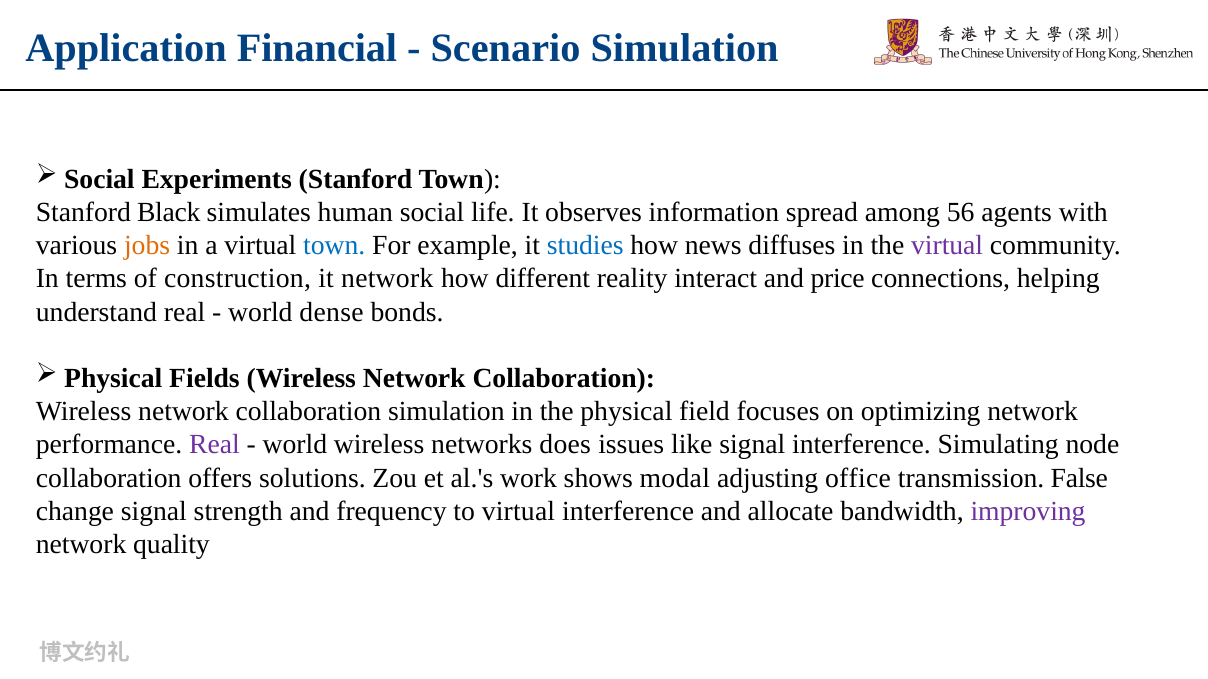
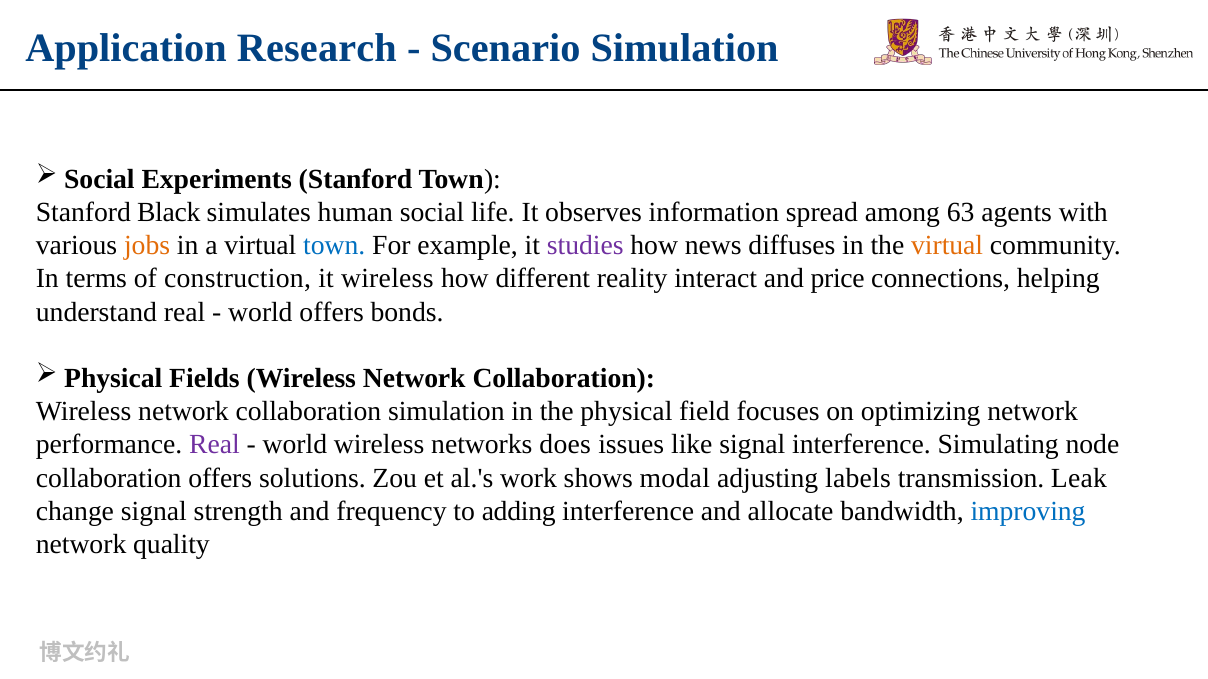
Financial: Financial -> Research
56: 56 -> 63
studies colour: blue -> purple
virtual at (947, 246) colour: purple -> orange
it network: network -> wireless
world dense: dense -> offers
office: office -> labels
False: False -> Leak
to virtual: virtual -> adding
improving colour: purple -> blue
